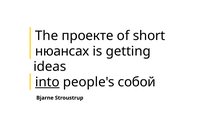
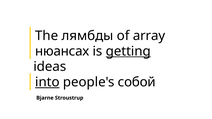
проекте: проекте -> лямбды
short: short -> array
getting underline: none -> present
